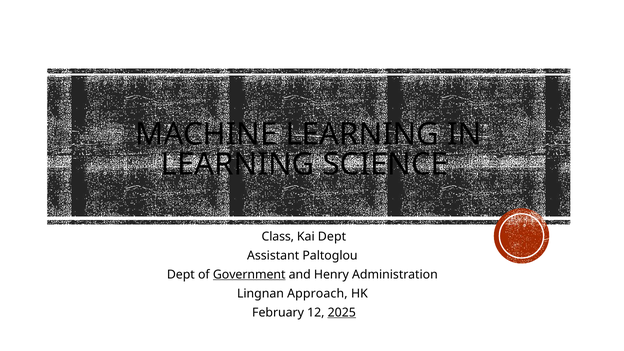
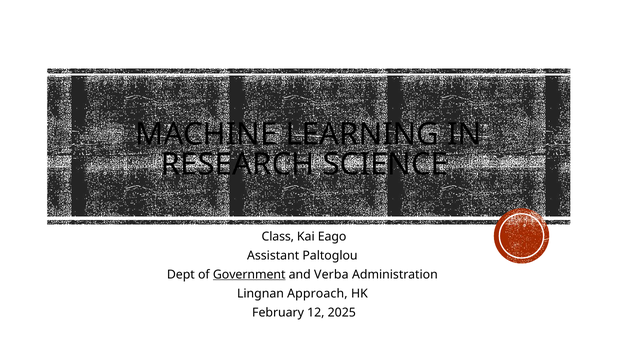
LEARNING at (238, 165): LEARNING -> RESEARCH
Kai Dept: Dept -> Eago
Henry: Henry -> Verba
2025 underline: present -> none
